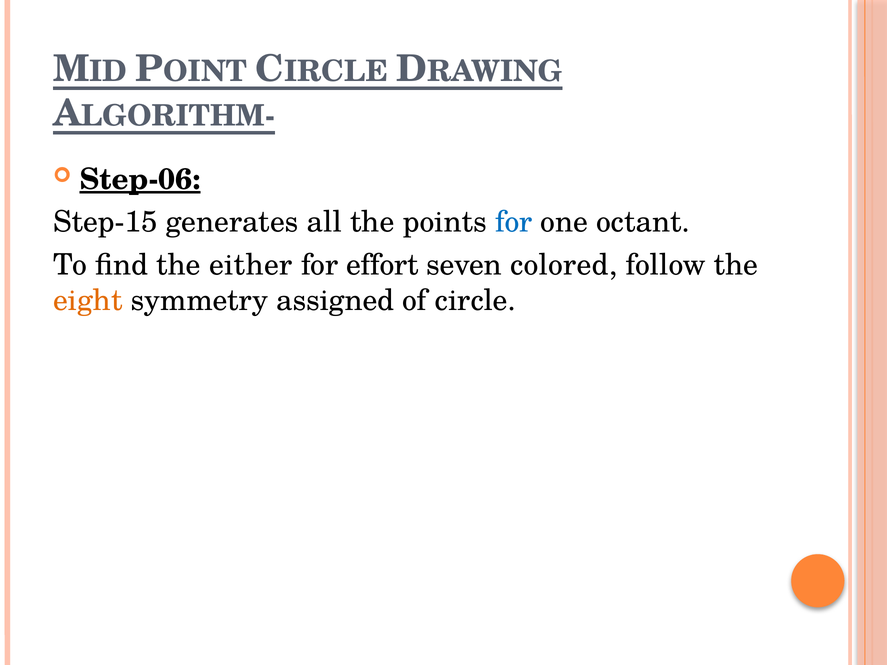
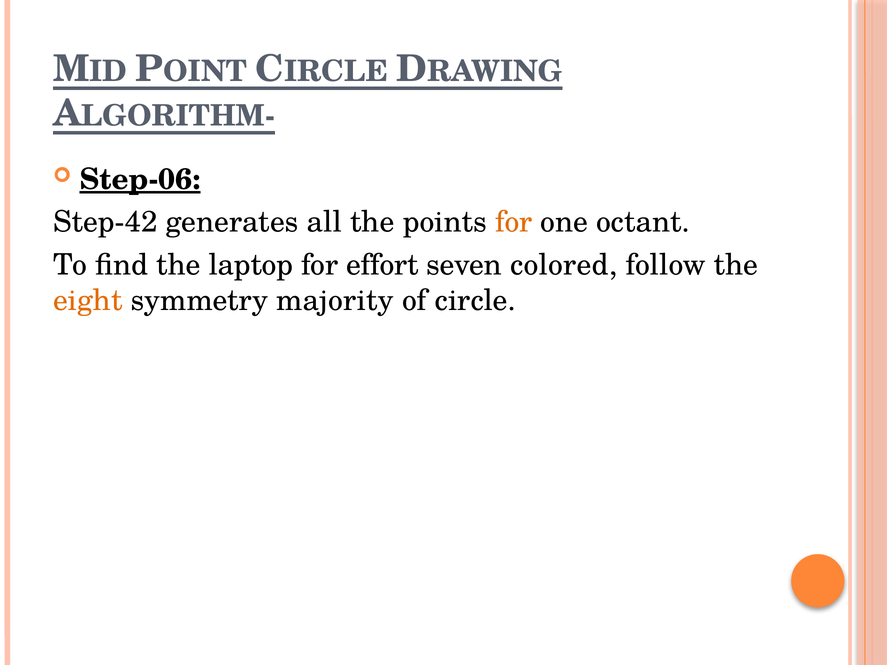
Step-15: Step-15 -> Step-42
for at (514, 222) colour: blue -> orange
either: either -> laptop
assigned: assigned -> majority
